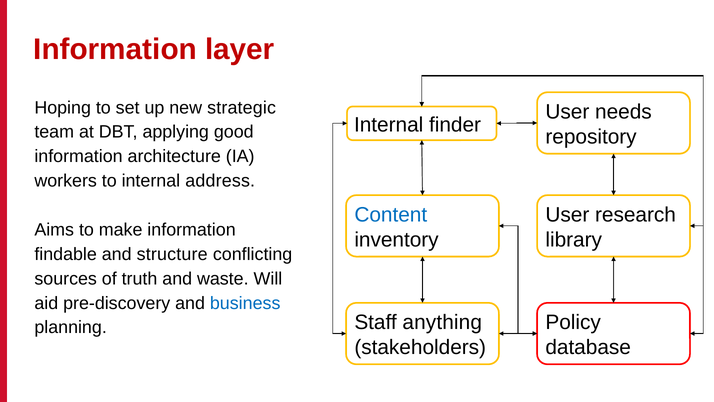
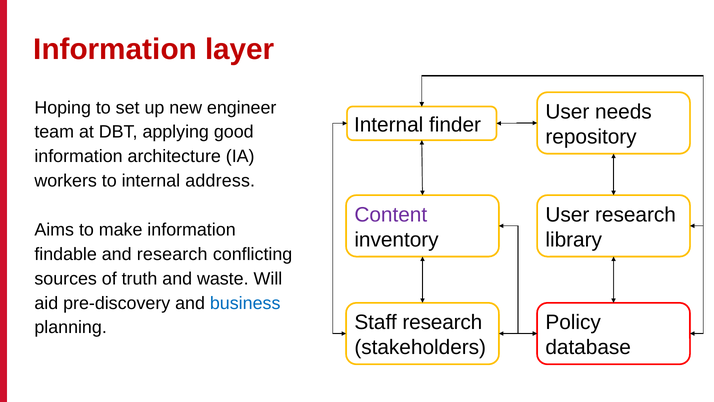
strategic: strategic -> engineer
Content colour: blue -> purple
and structure: structure -> research
Staff anything: anything -> research
